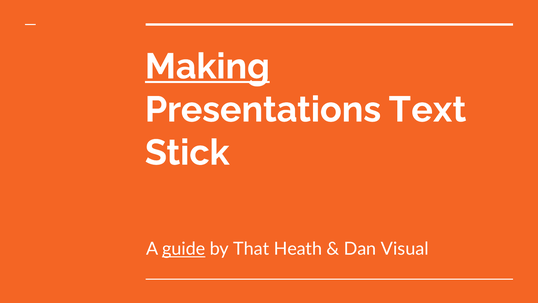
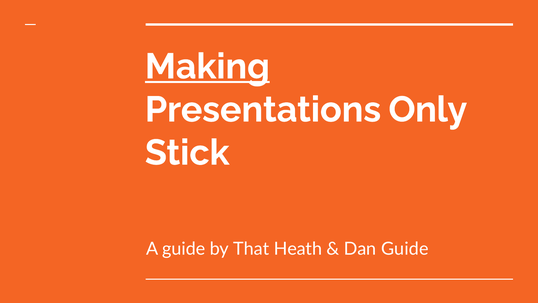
Text: Text -> Only
guide at (184, 249) underline: present -> none
Dan Visual: Visual -> Guide
